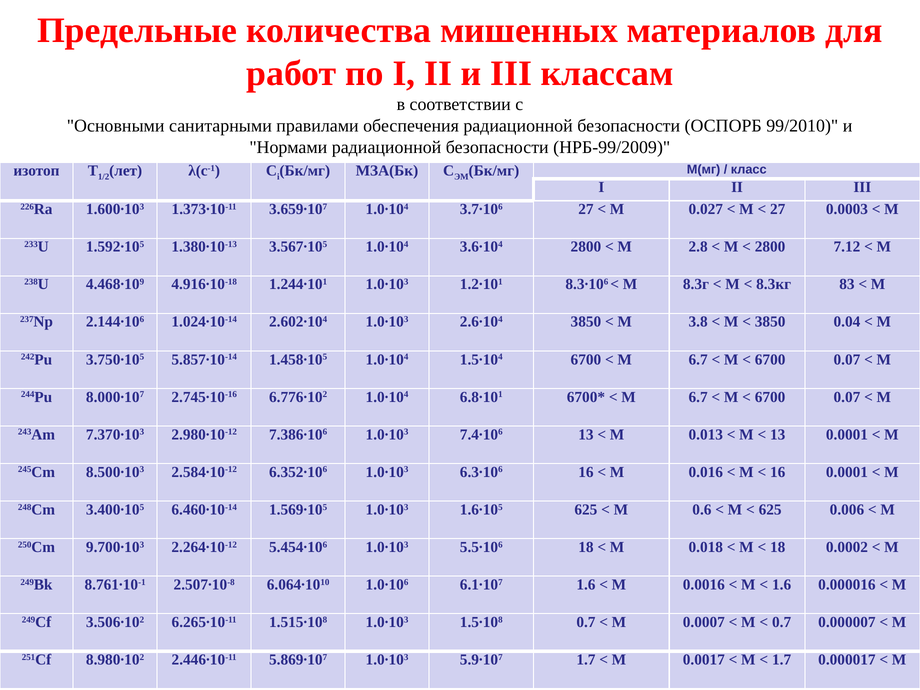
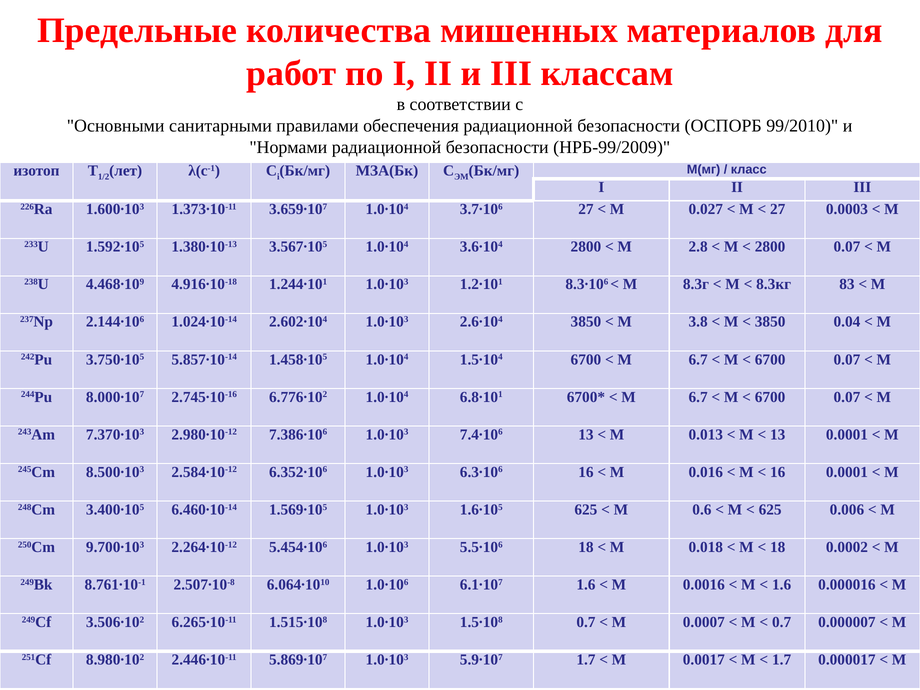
2800 7.12: 7.12 -> 0.07
